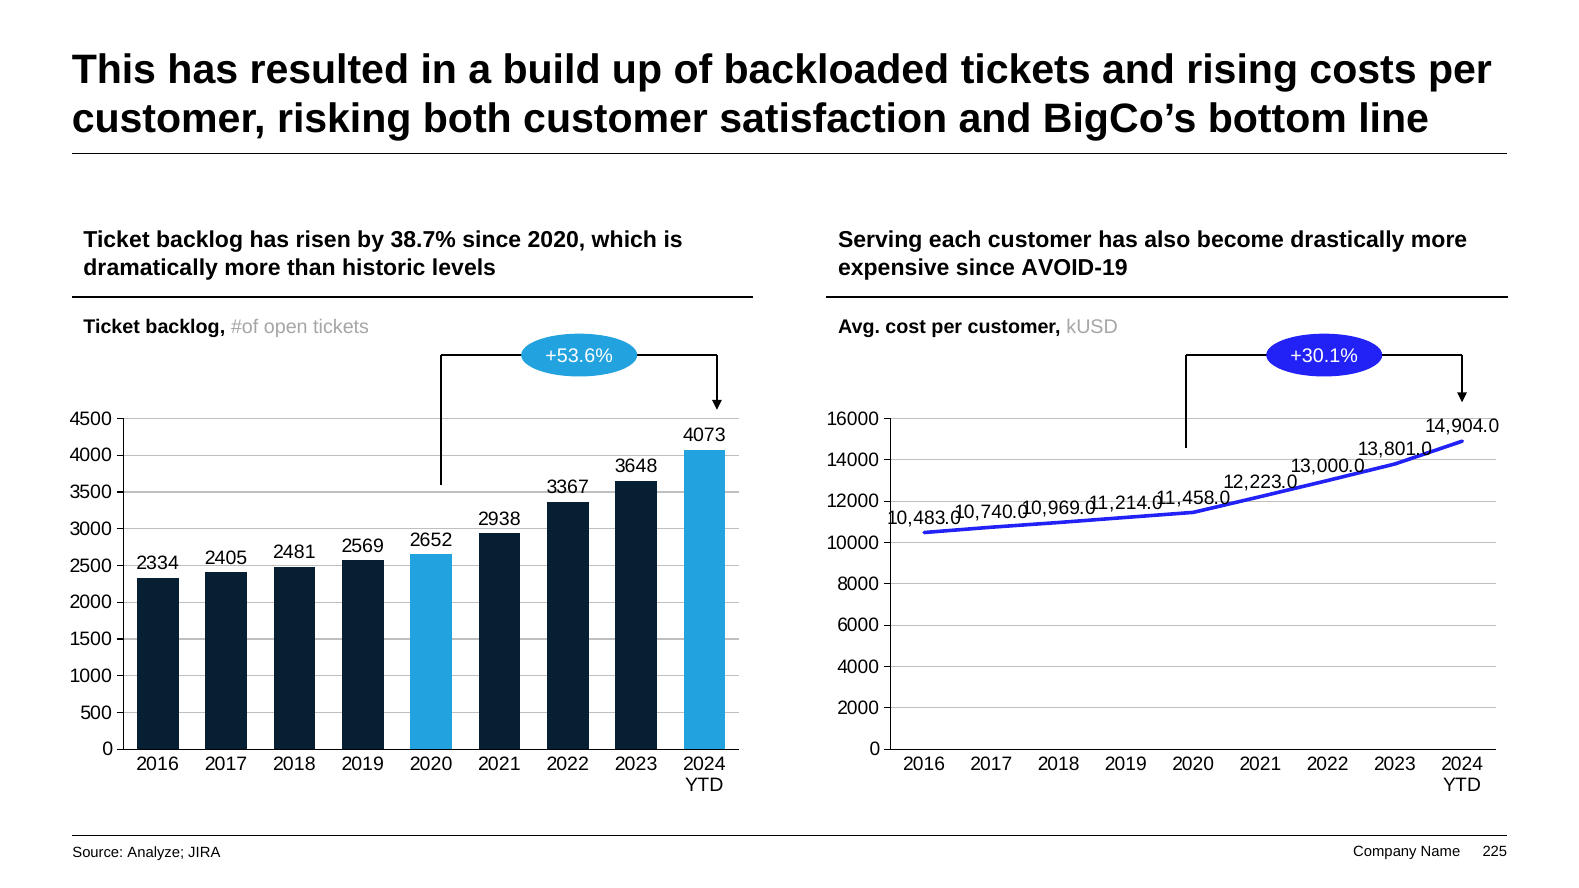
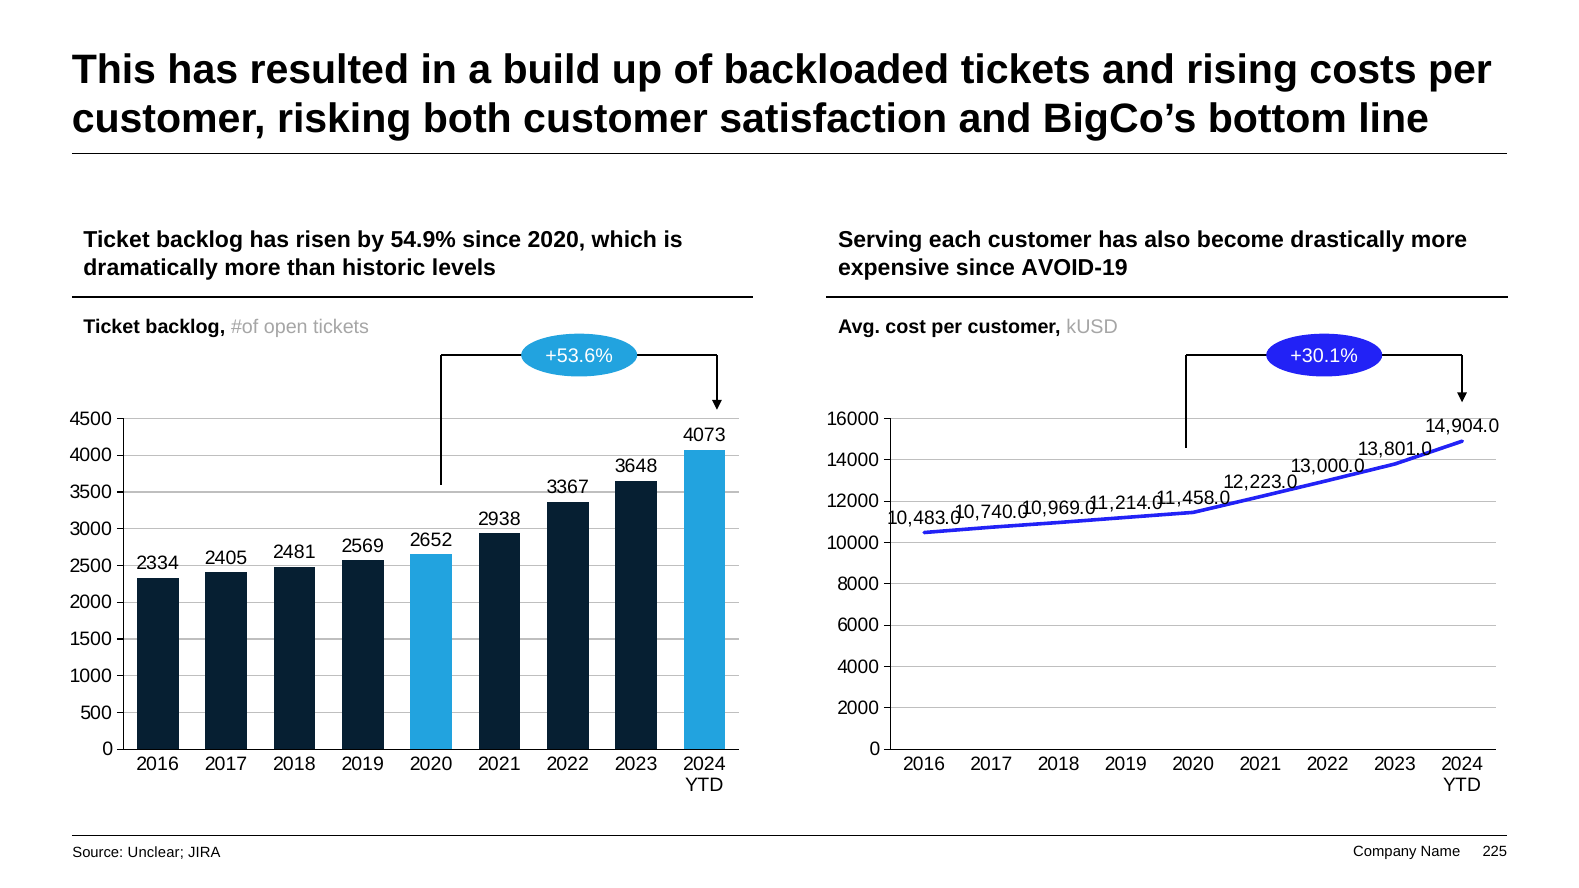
38.7%: 38.7% -> 54.9%
Analyze: Analyze -> Unclear
